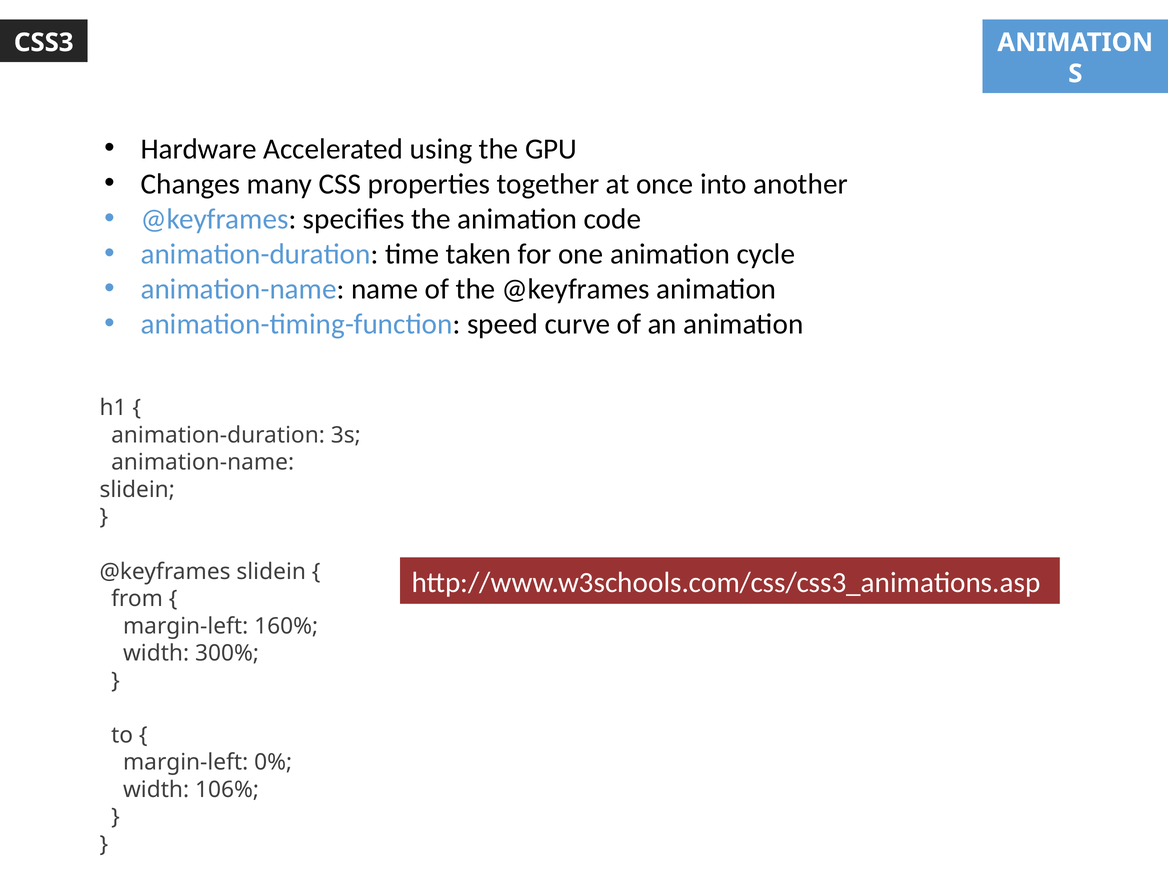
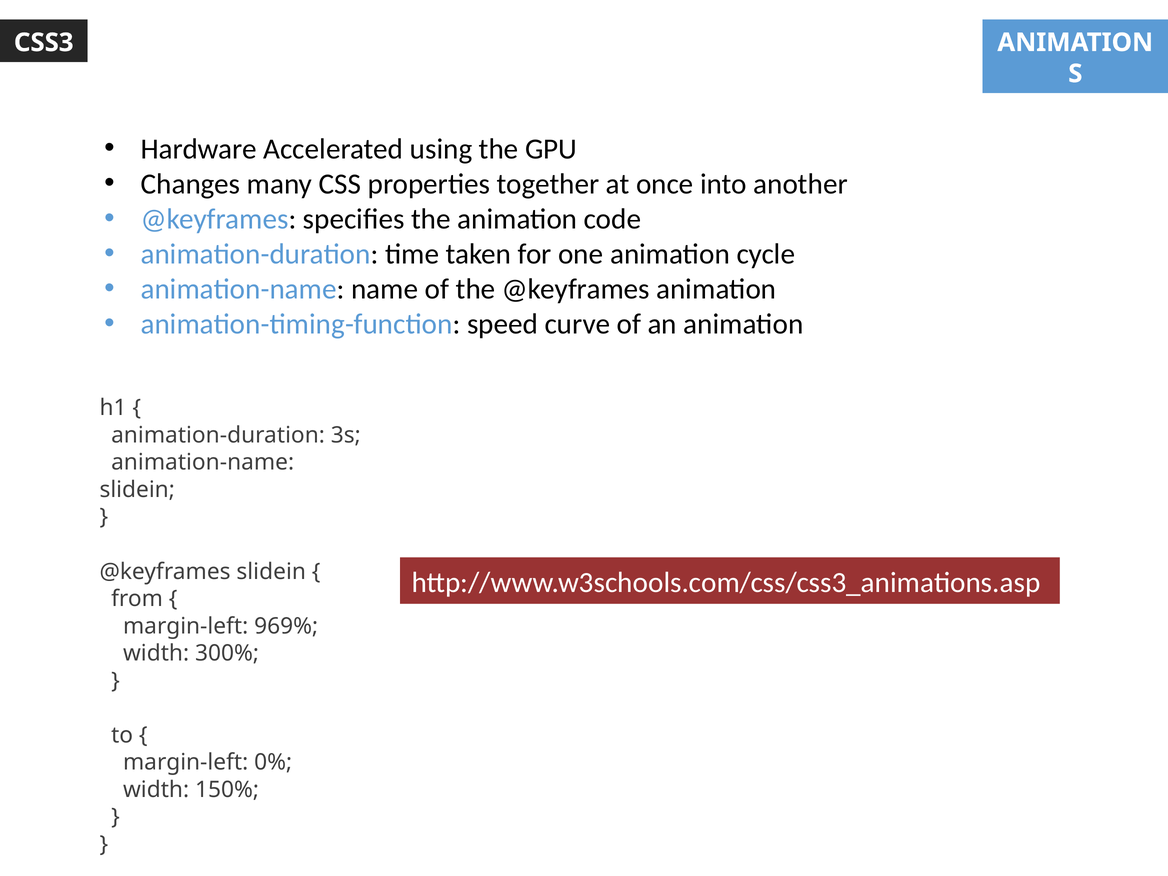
160%: 160% -> 969%
106%: 106% -> 150%
